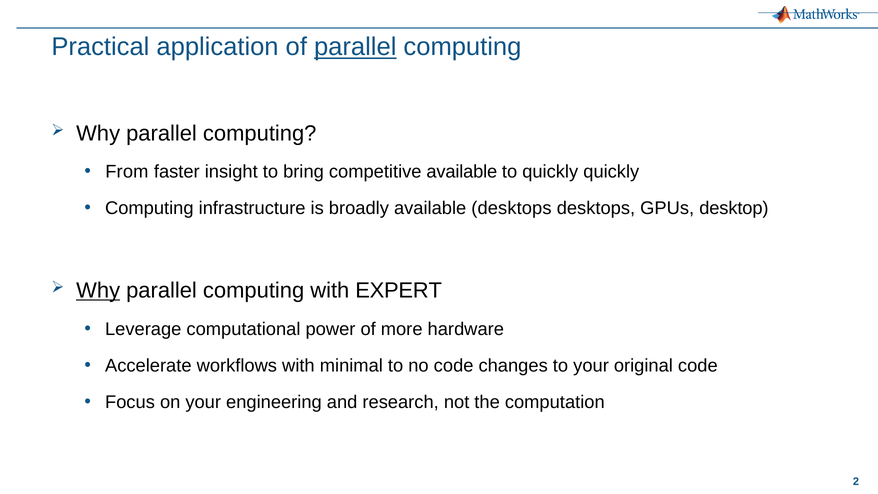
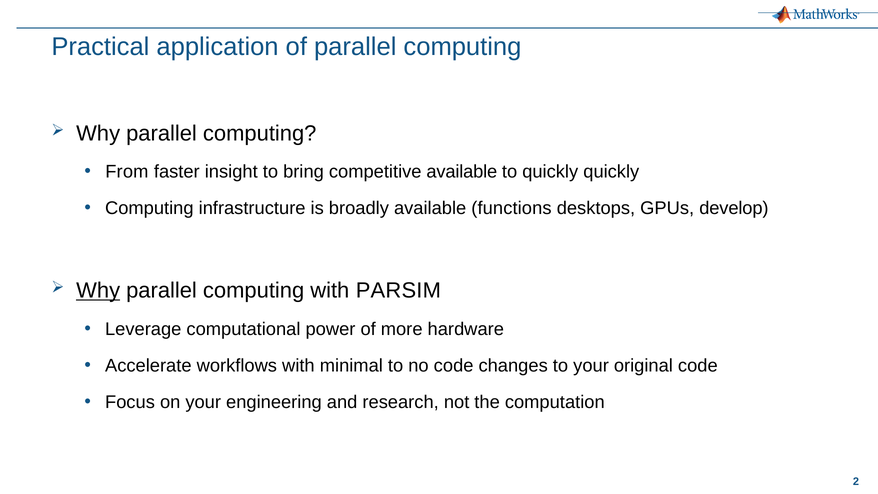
parallel at (355, 47) underline: present -> none
available desktops: desktops -> functions
desktop: desktop -> develop
EXPERT: EXPERT -> PARSIM
